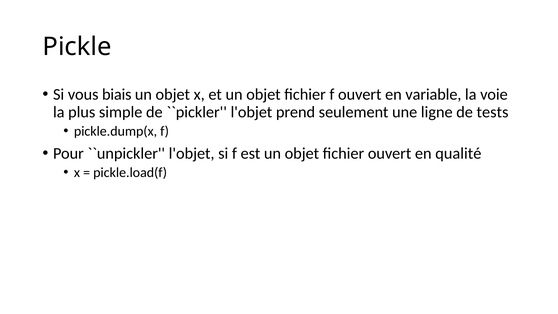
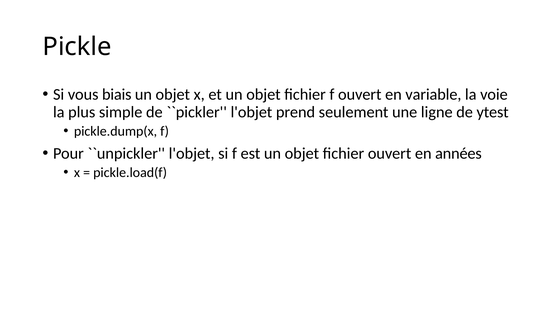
tests: tests -> ytest
qualité: qualité -> années
